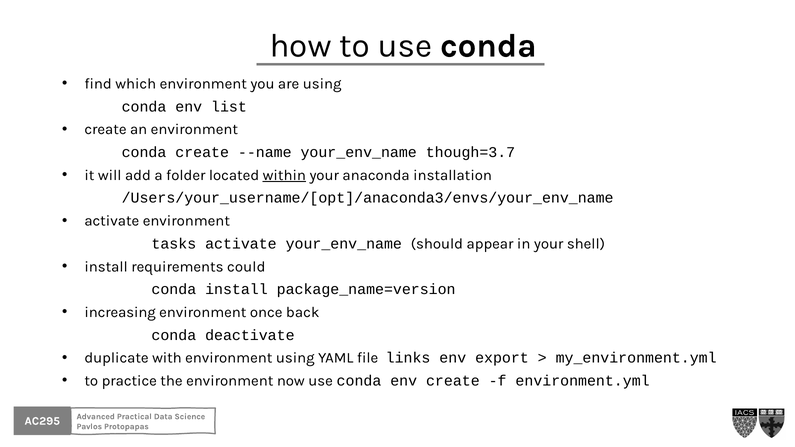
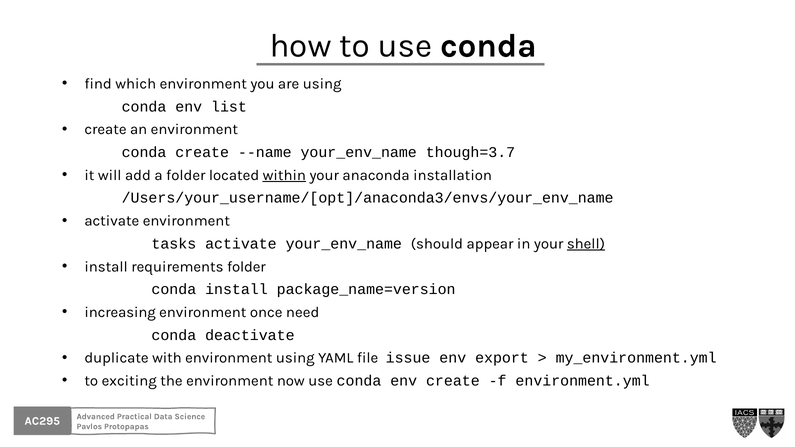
shell underline: none -> present
requirements could: could -> folder
back: back -> need
links: links -> issue
practice: practice -> exciting
